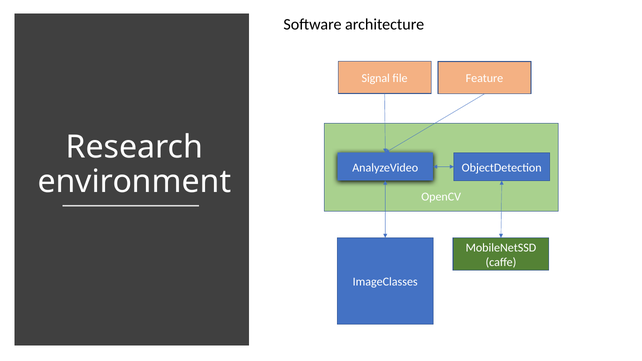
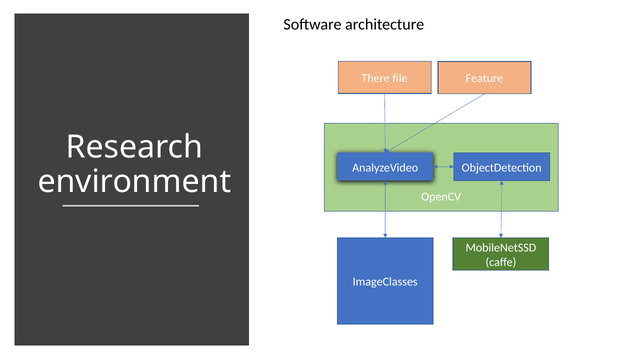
Signal: Signal -> There
